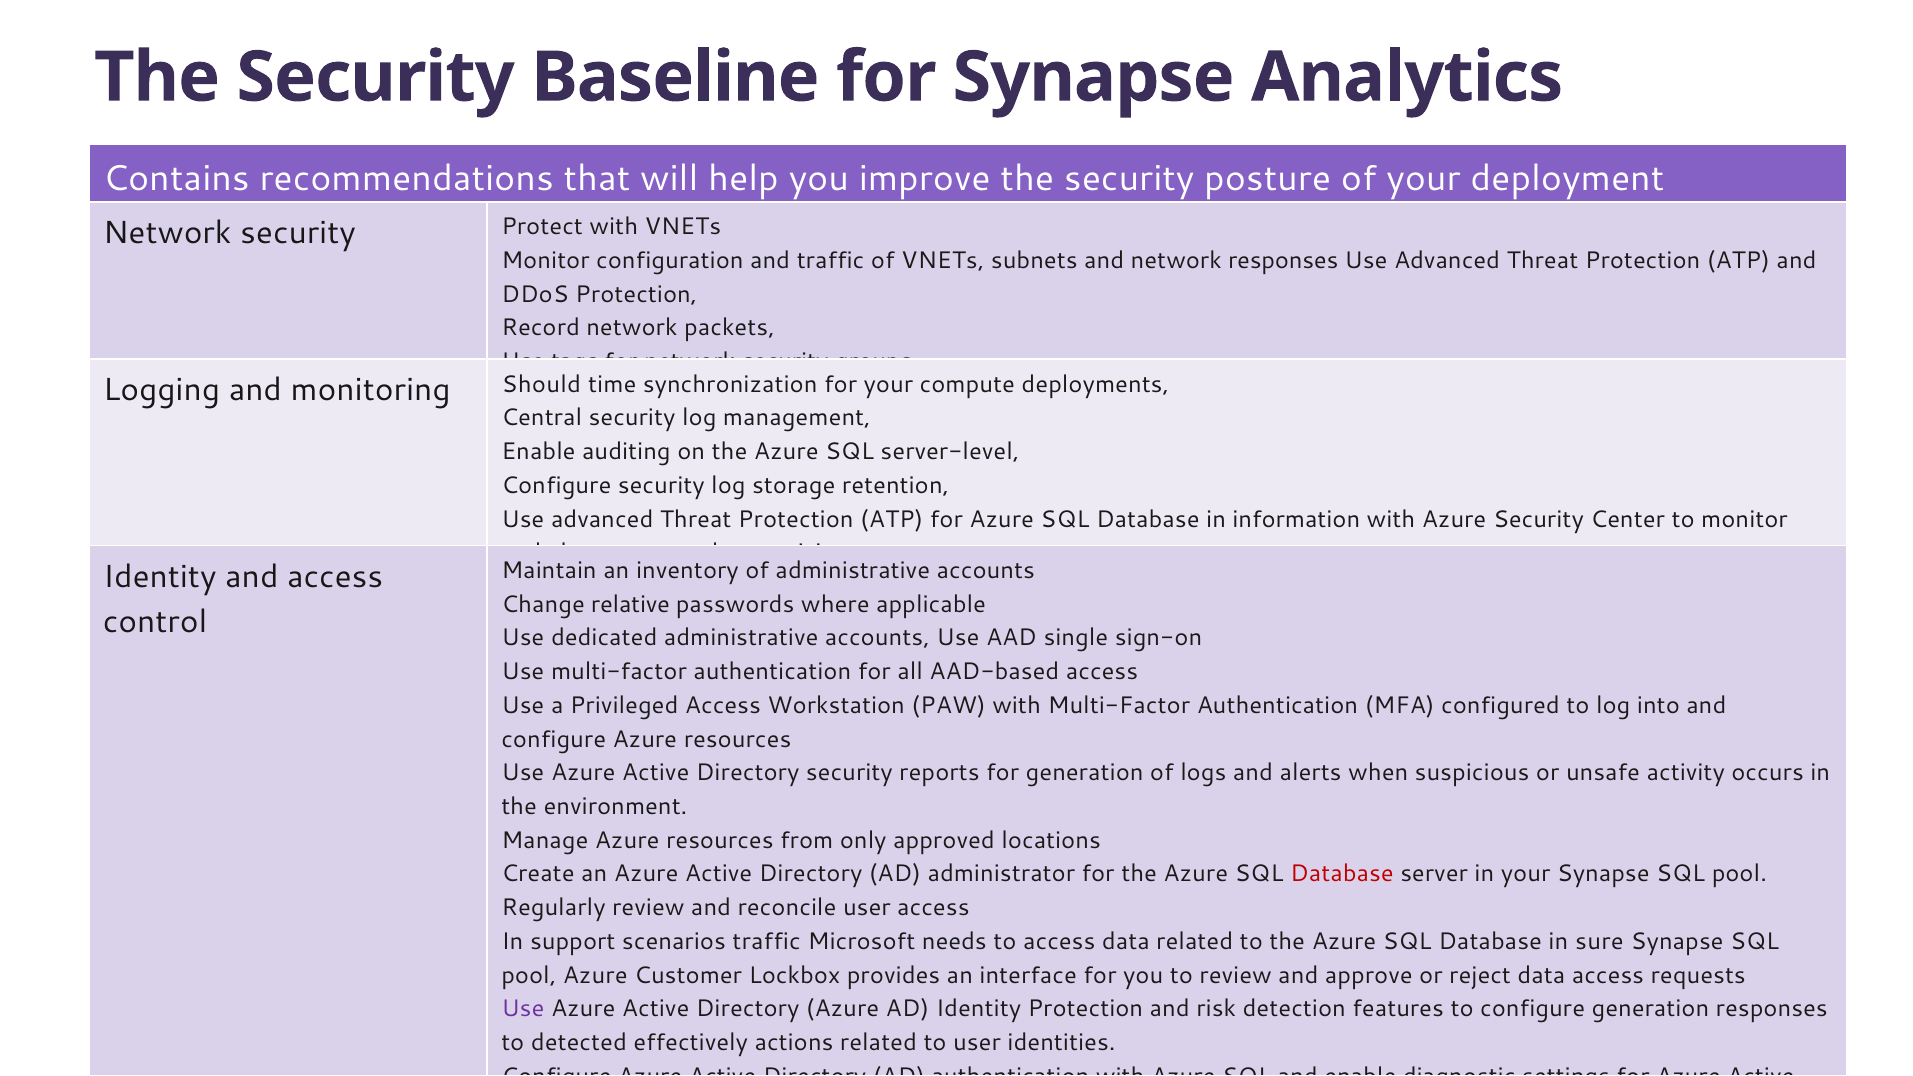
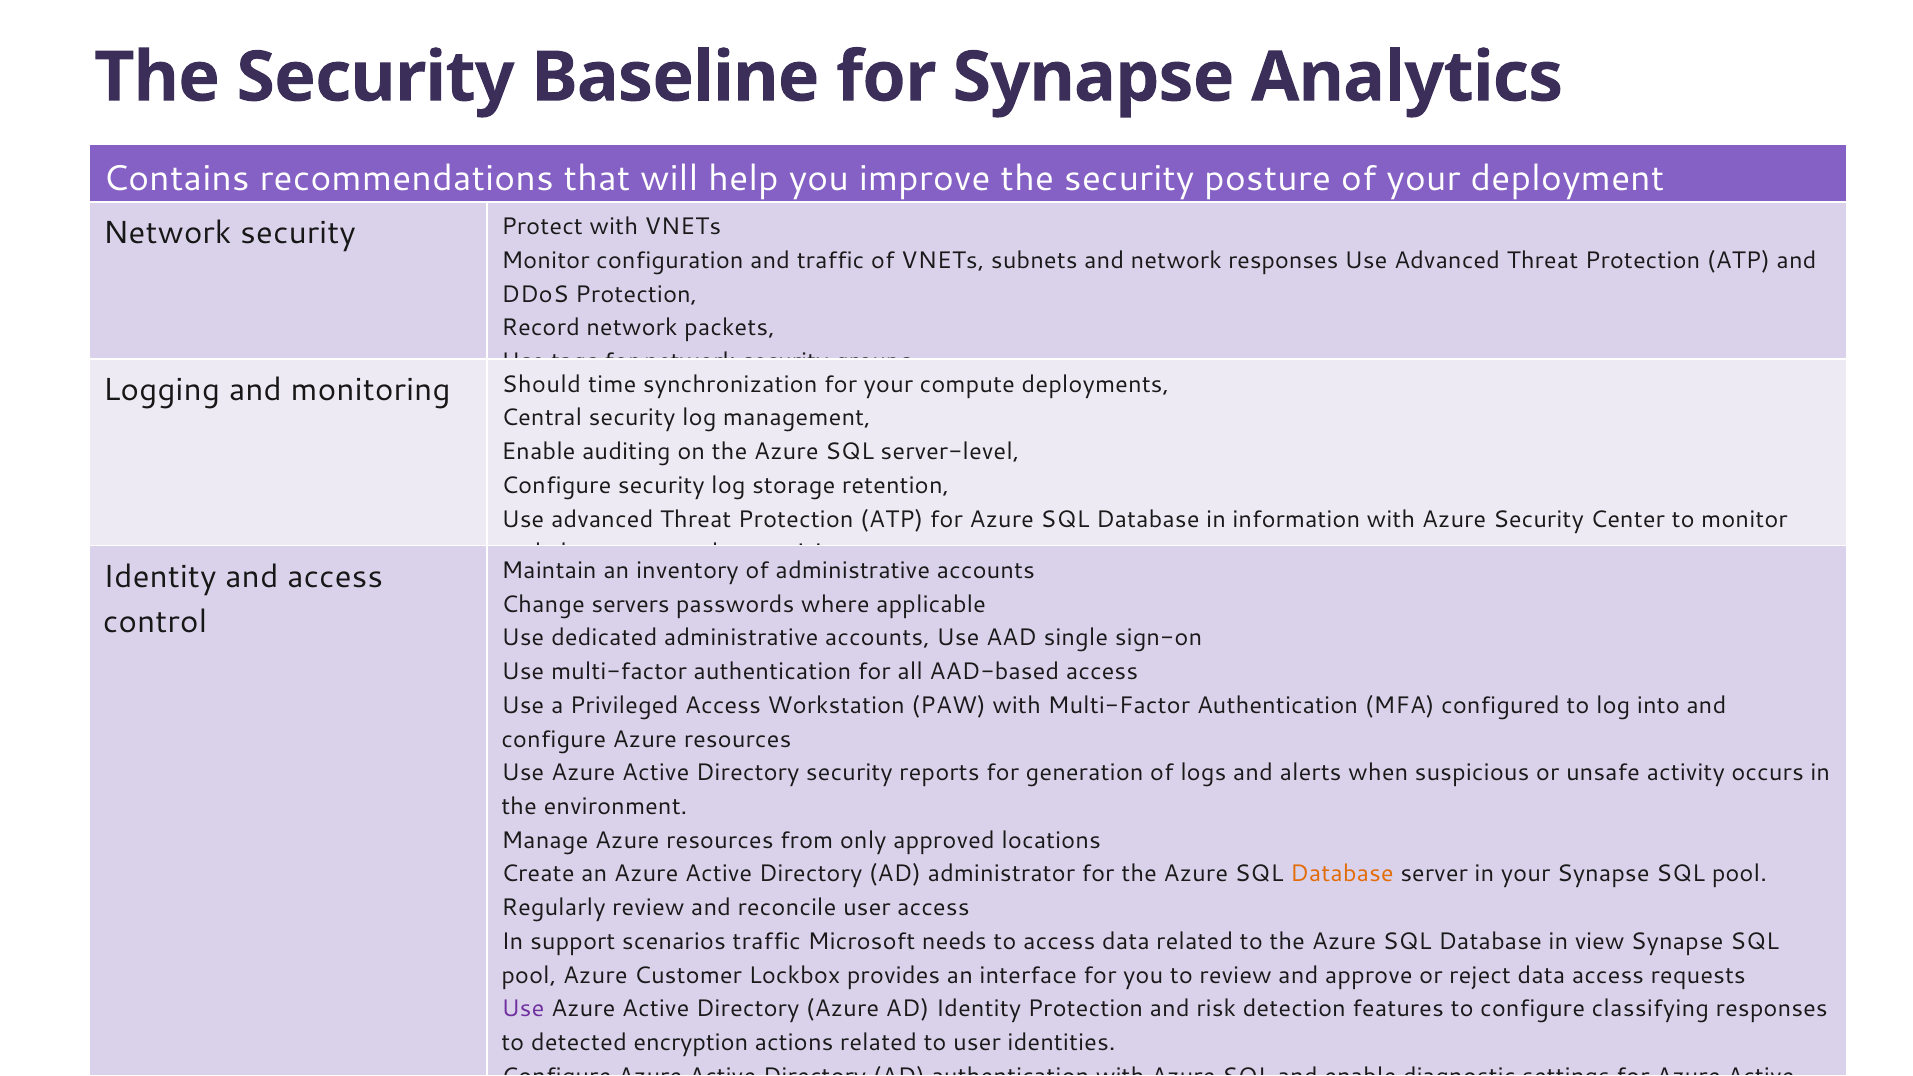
relative: relative -> servers
Database at (1342, 874) colour: red -> orange
sure: sure -> view
configure generation: generation -> classifying
effectively: effectively -> encryption
